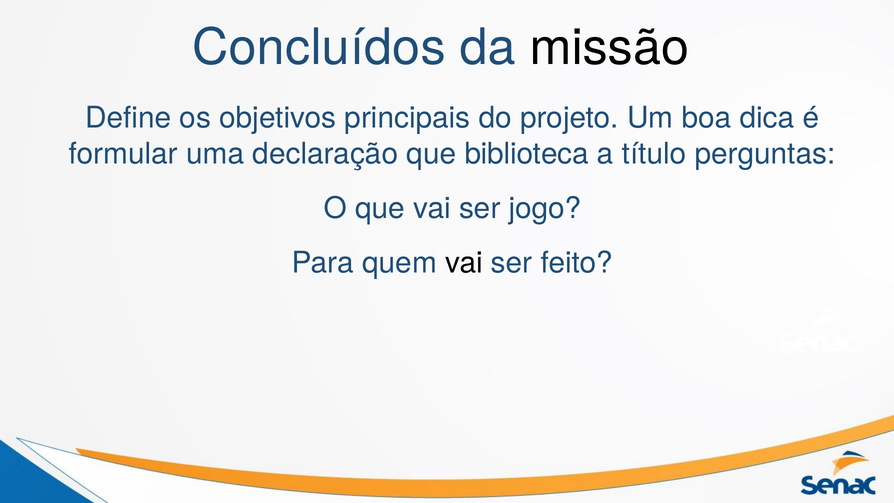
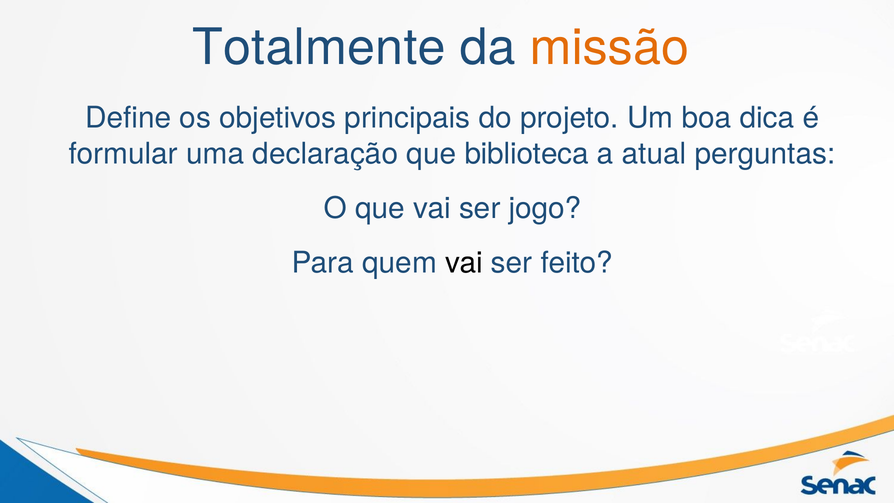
Concluídos: Concluídos -> Totalmente
missão colour: black -> orange
título: título -> atual
